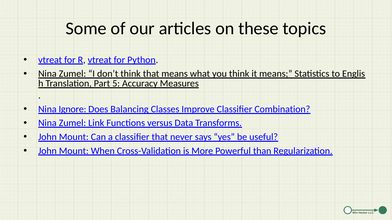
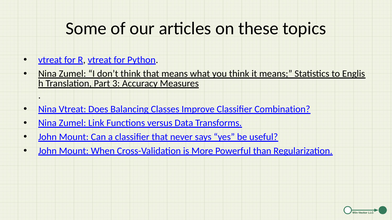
5: 5 -> 3
Nina Ignore: Ignore -> Vtreat
